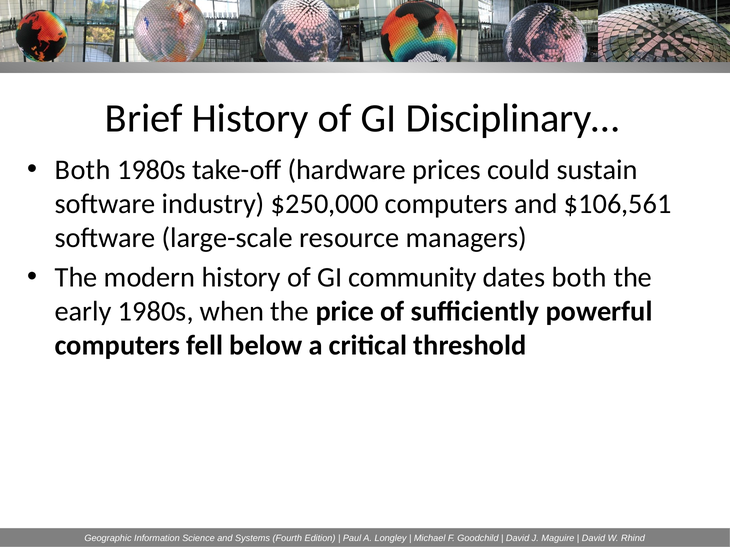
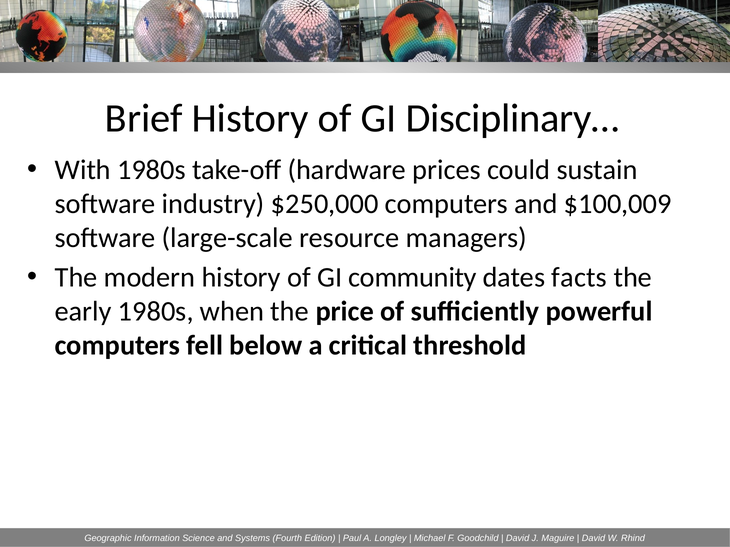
Both at (83, 170): Both -> With
$106,561: $106,561 -> $100,009
dates both: both -> facts
